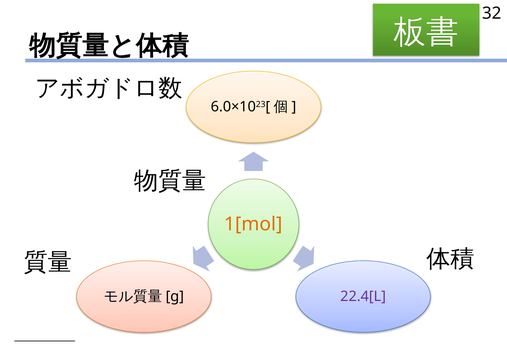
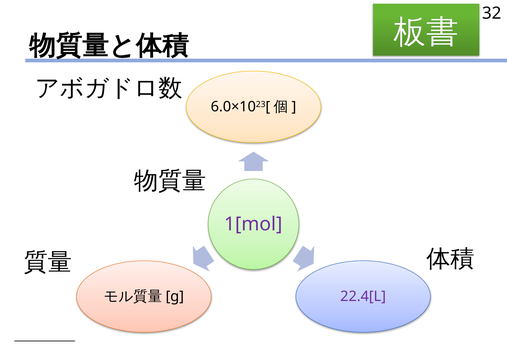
1[mol colour: orange -> purple
